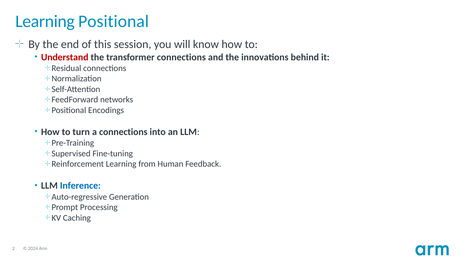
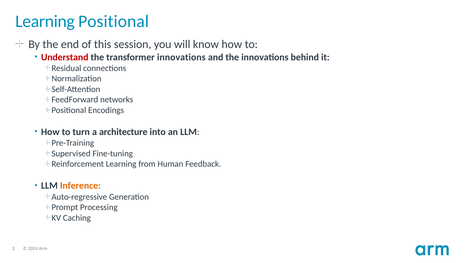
transformer connections: connections -> innovations
a connections: connections -> architecture
Inference colour: blue -> orange
